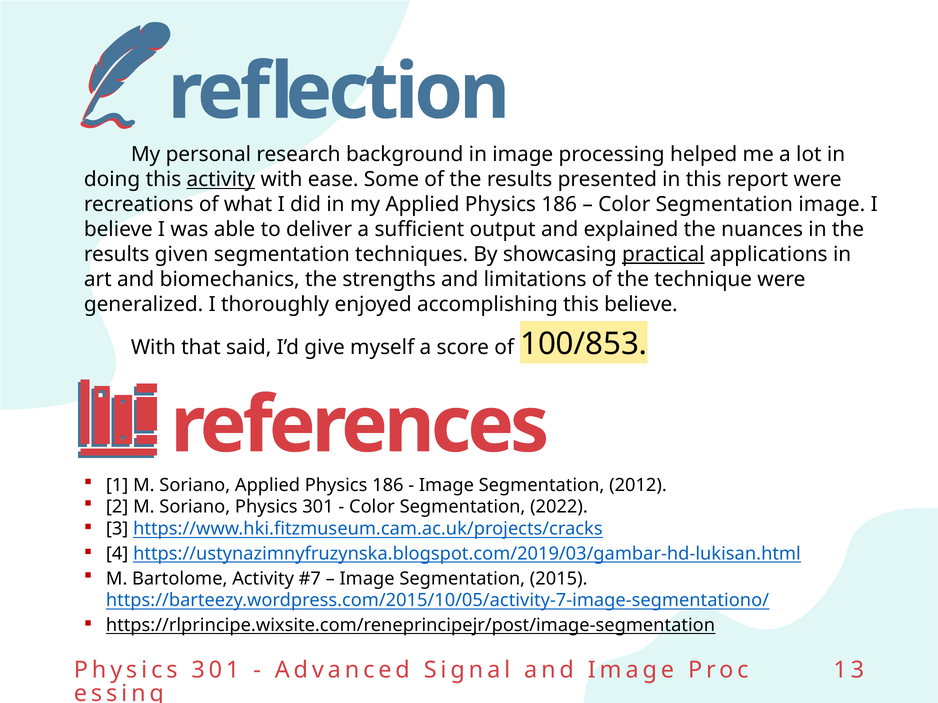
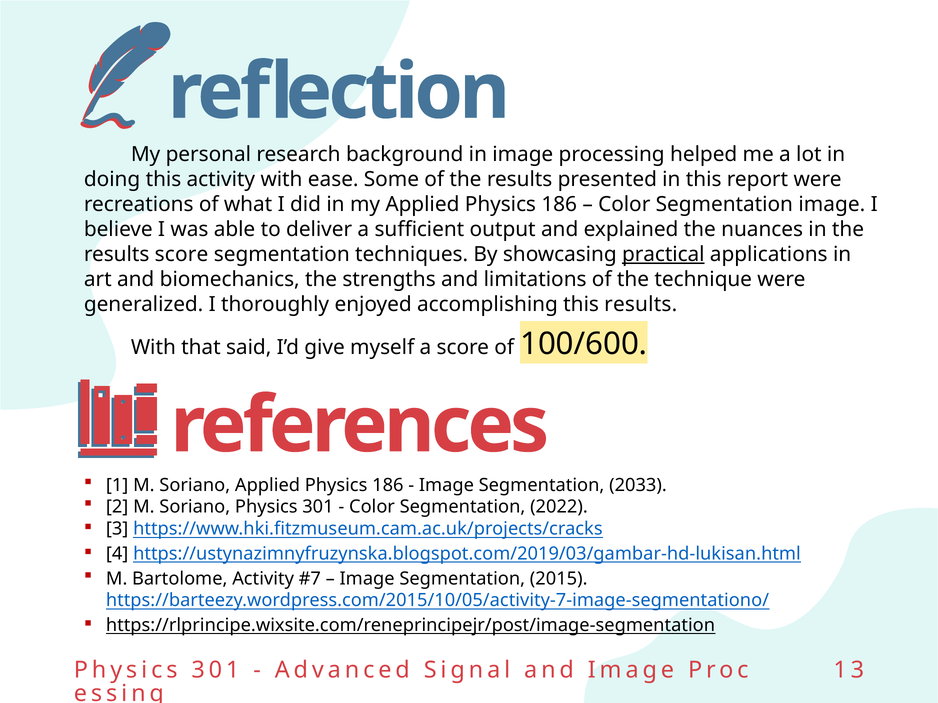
activity at (221, 180) underline: present -> none
results given: given -> score
this believe: believe -> results
100/853: 100/853 -> 100/600
2012: 2012 -> 2033
